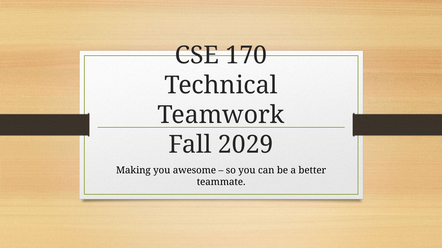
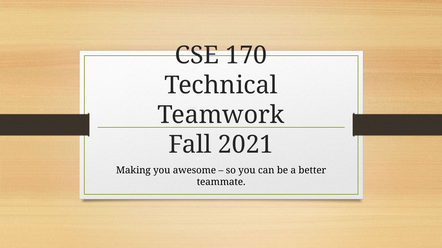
2029: 2029 -> 2021
